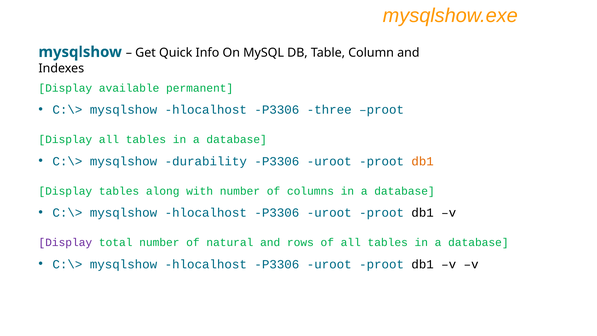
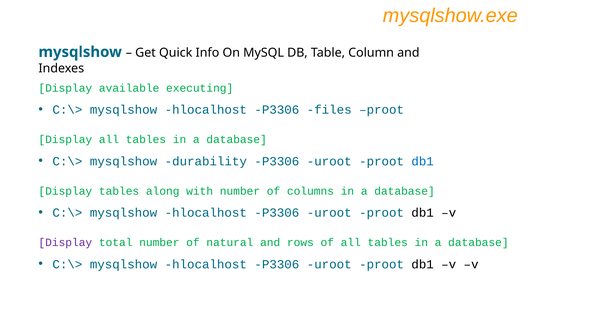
permanent: permanent -> executing
three: three -> files
db1 at (423, 161) colour: orange -> blue
